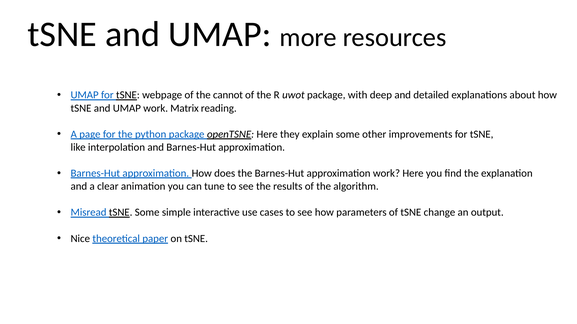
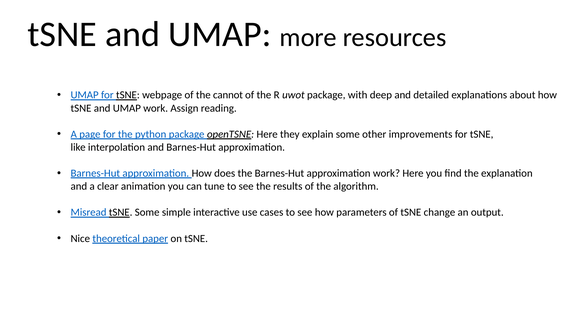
Matrix: Matrix -> Assign
